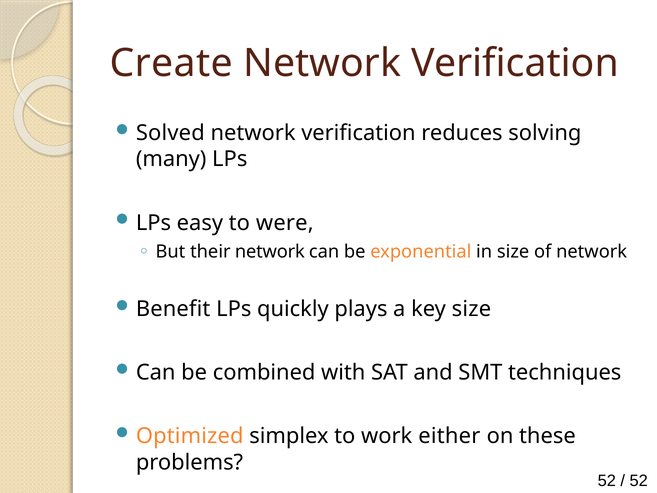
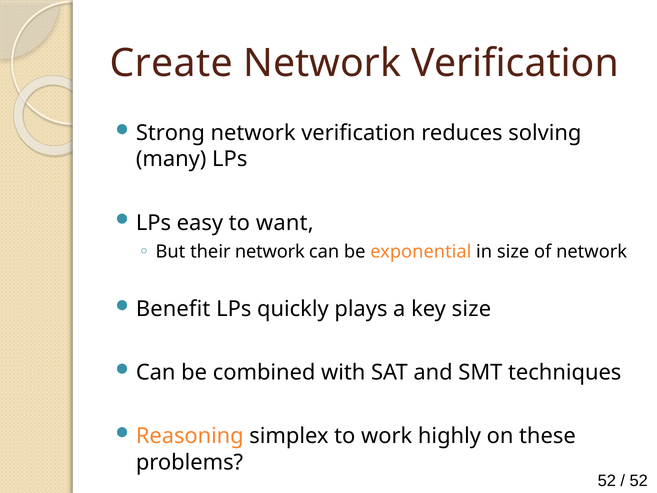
Solved: Solved -> Strong
were: were -> want
Optimized: Optimized -> Reasoning
either: either -> highly
